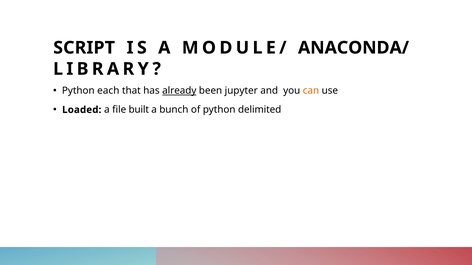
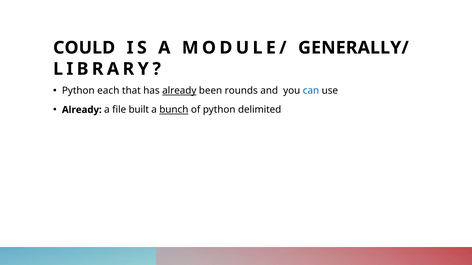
SCRIPT: SCRIPT -> COULD
ANACONDA/: ANACONDA/ -> GENERALLY/
jupyter: jupyter -> rounds
can colour: orange -> blue
Loaded at (82, 110): Loaded -> Already
bunch underline: none -> present
